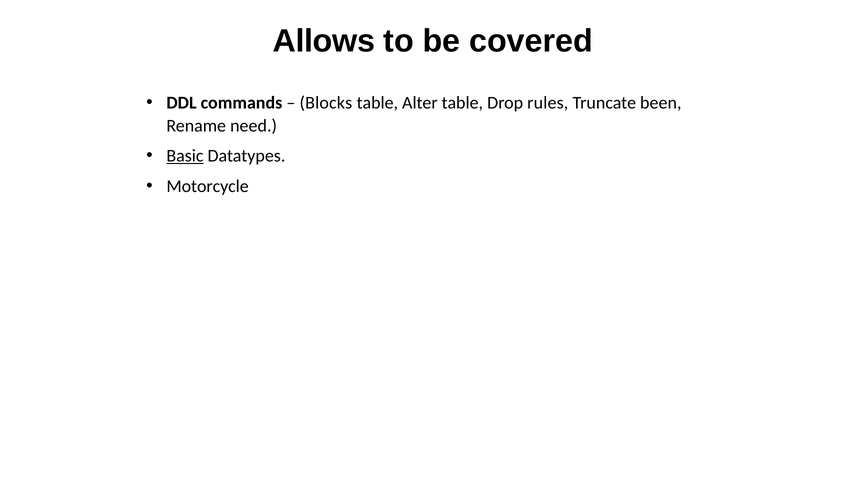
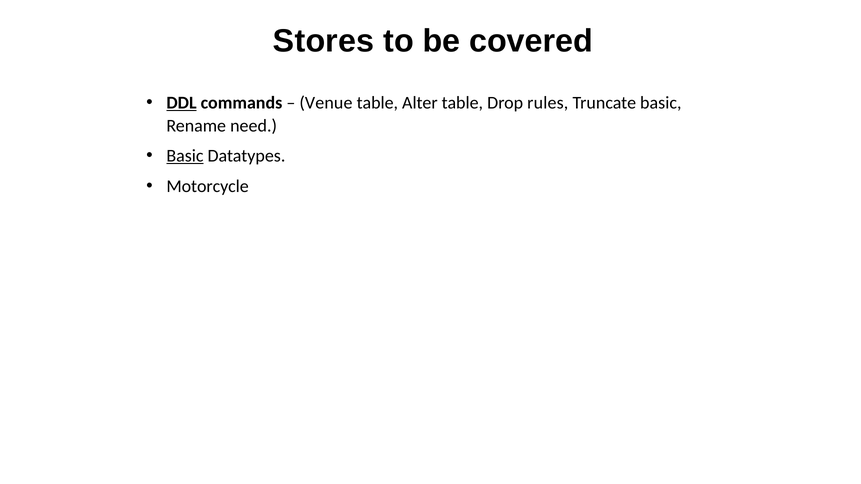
Allows: Allows -> Stores
DDL underline: none -> present
Blocks: Blocks -> Venue
Truncate been: been -> basic
